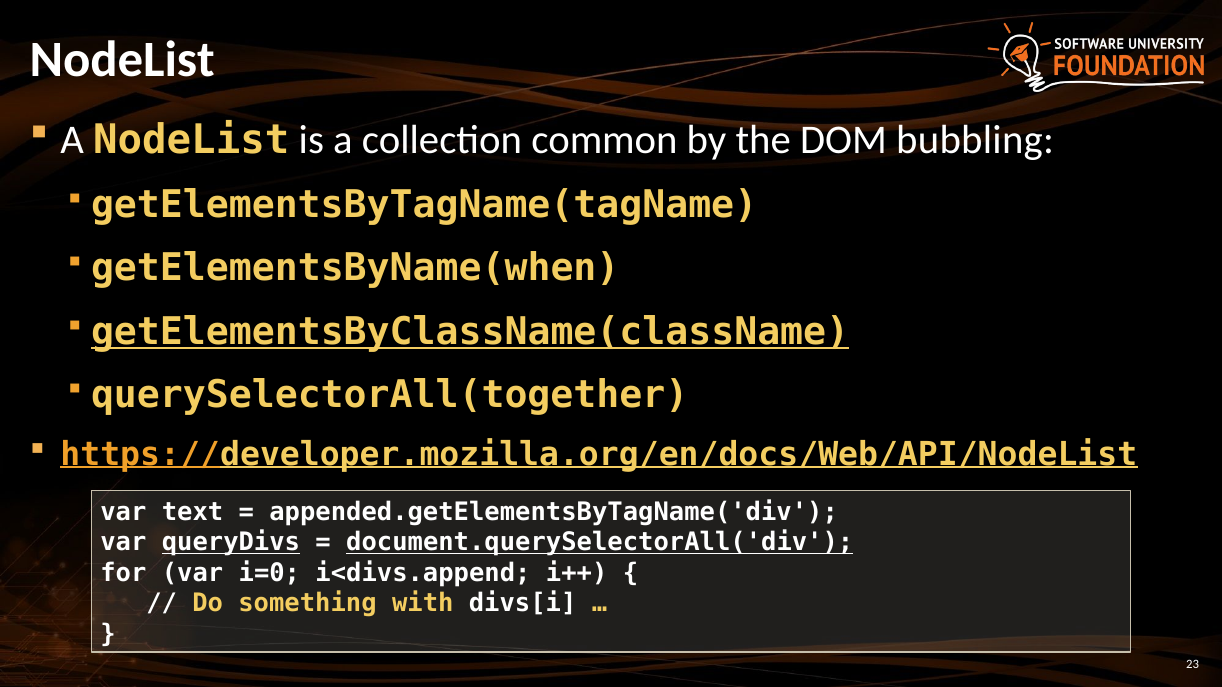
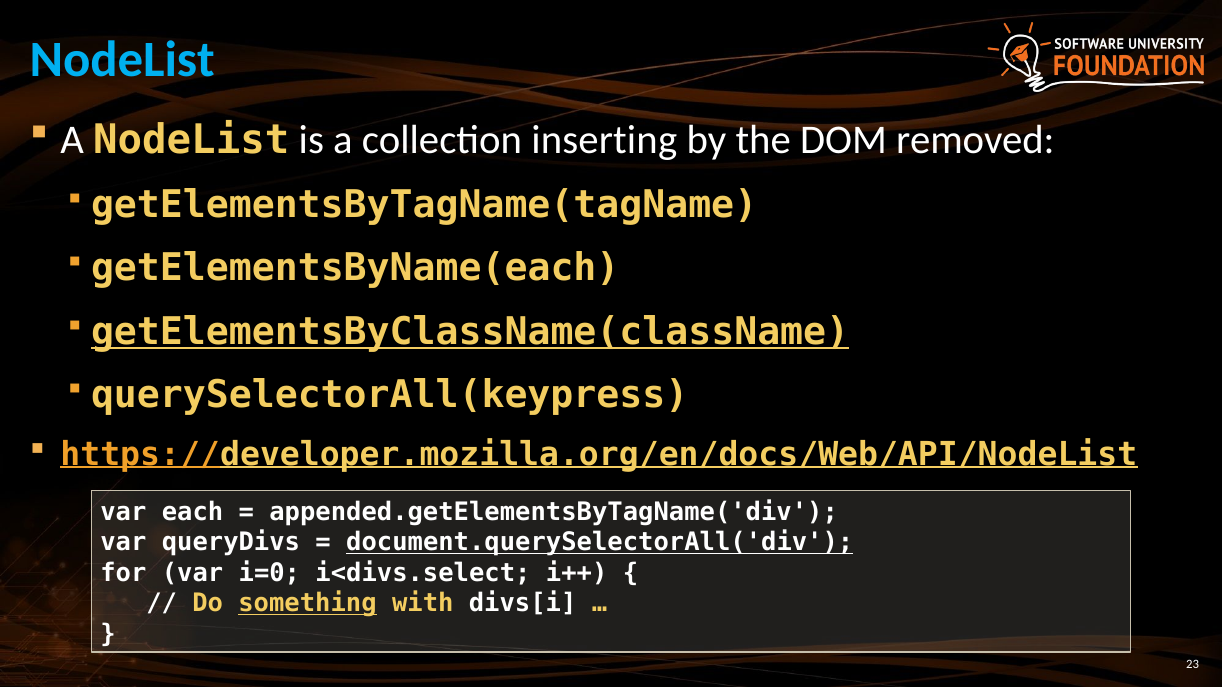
NodeList at (122, 59) colour: white -> light blue
common: common -> inserting
bubbling: bubbling -> removed
getElementsByName(when: getElementsByName(when -> getElementsByName(each
querySelectorAll(together: querySelectorAll(together -> querySelectorAll(keypress
text: text -> each
queryDivs underline: present -> none
i<divs.append: i<divs.append -> i<divs.select
something underline: none -> present
